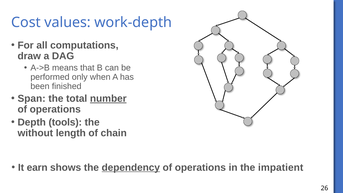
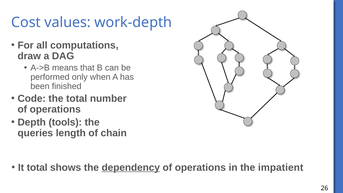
Span: Span -> Code
number underline: present -> none
without: without -> queries
It earn: earn -> total
